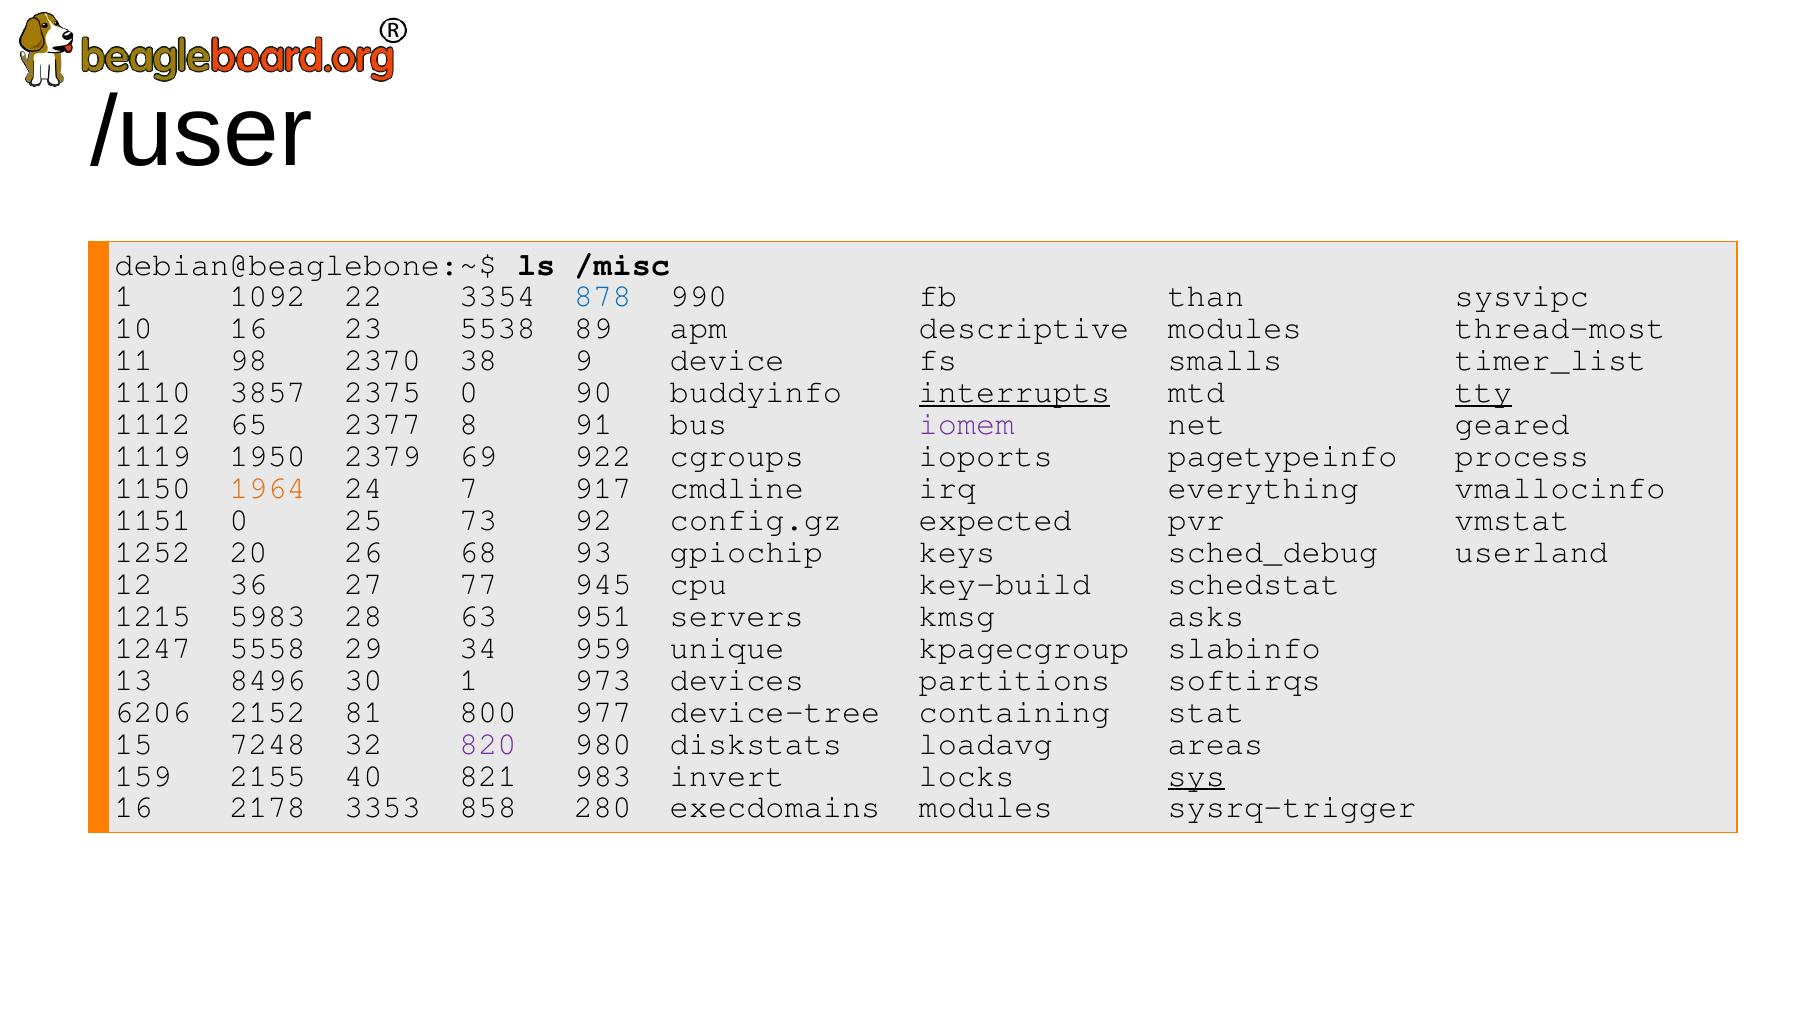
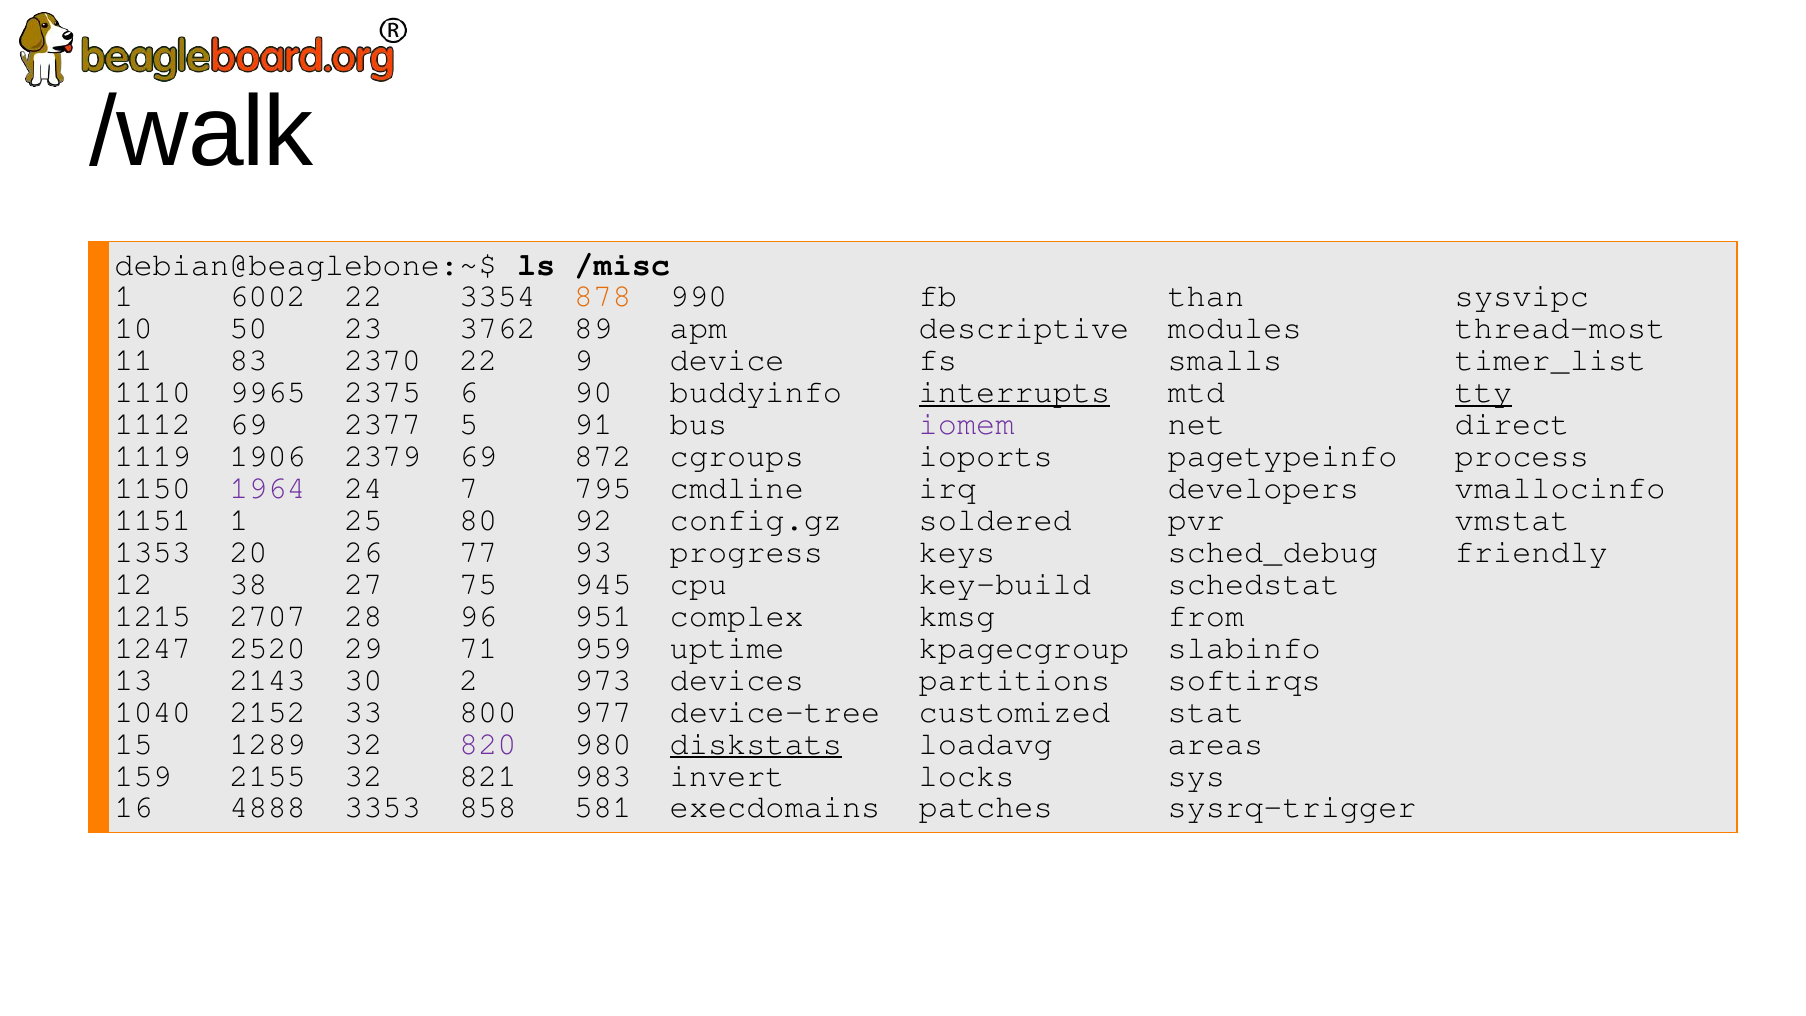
/user: /user -> /walk
1092: 1092 -> 6002
878 colour: blue -> orange
10 16: 16 -> 50
5538: 5538 -> 3762
98: 98 -> 83
2370 38: 38 -> 22
3857: 3857 -> 9965
2375 0: 0 -> 6
1112 65: 65 -> 69
8: 8 -> 5
geared: geared -> direct
1950: 1950 -> 1906
922: 922 -> 872
1964 colour: orange -> purple
917: 917 -> 795
everything: everything -> developers
1151 0: 0 -> 1
73: 73 -> 80
expected: expected -> soldered
1252: 1252 -> 1353
68: 68 -> 77
gpiochip: gpiochip -> progress
userland: userland -> friendly
36: 36 -> 38
77: 77 -> 75
5983: 5983 -> 2707
63: 63 -> 96
servers: servers -> complex
asks: asks -> from
5558: 5558 -> 2520
34: 34 -> 71
unique: unique -> uptime
8496: 8496 -> 2143
30 1: 1 -> 2
6206: 6206 -> 1040
81: 81 -> 33
containing: containing -> customized
7248: 7248 -> 1289
diskstats underline: none -> present
2155 40: 40 -> 32
sys underline: present -> none
2178: 2178 -> 4888
280: 280 -> 581
execdomains modules: modules -> patches
